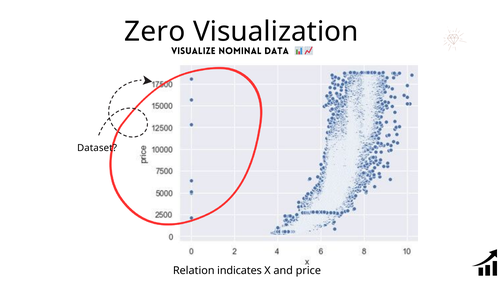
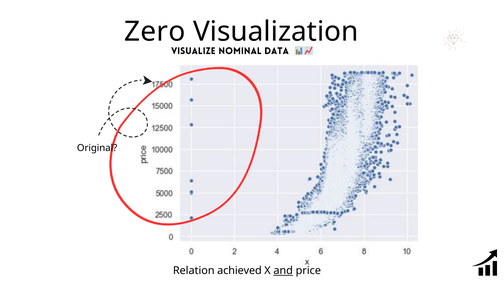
Dataset: Dataset -> Original
indicates: indicates -> achieved
and underline: none -> present
